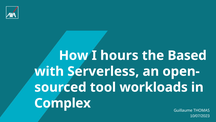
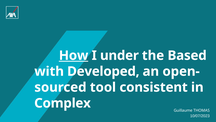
How underline: none -> present
hours: hours -> under
Serverless: Serverless -> Developed
workloads: workloads -> consistent
